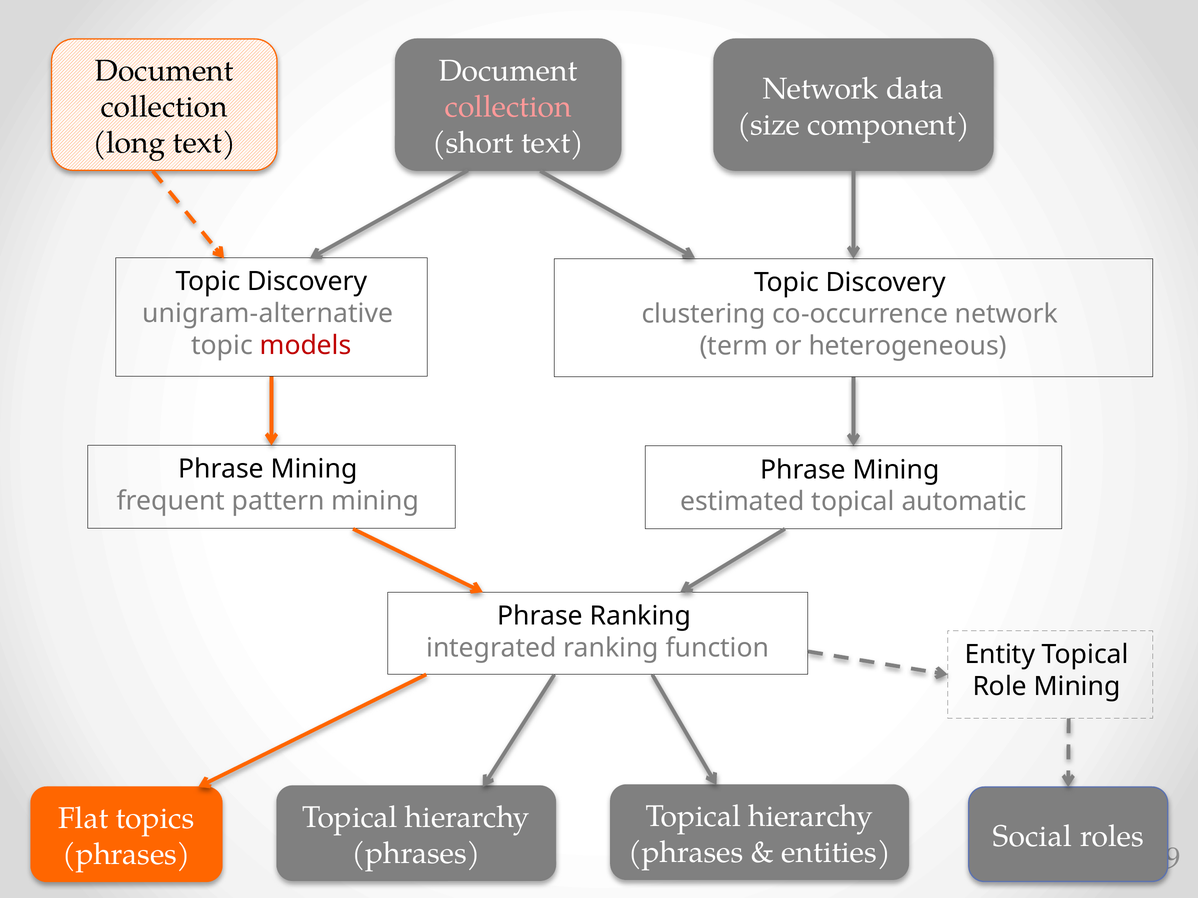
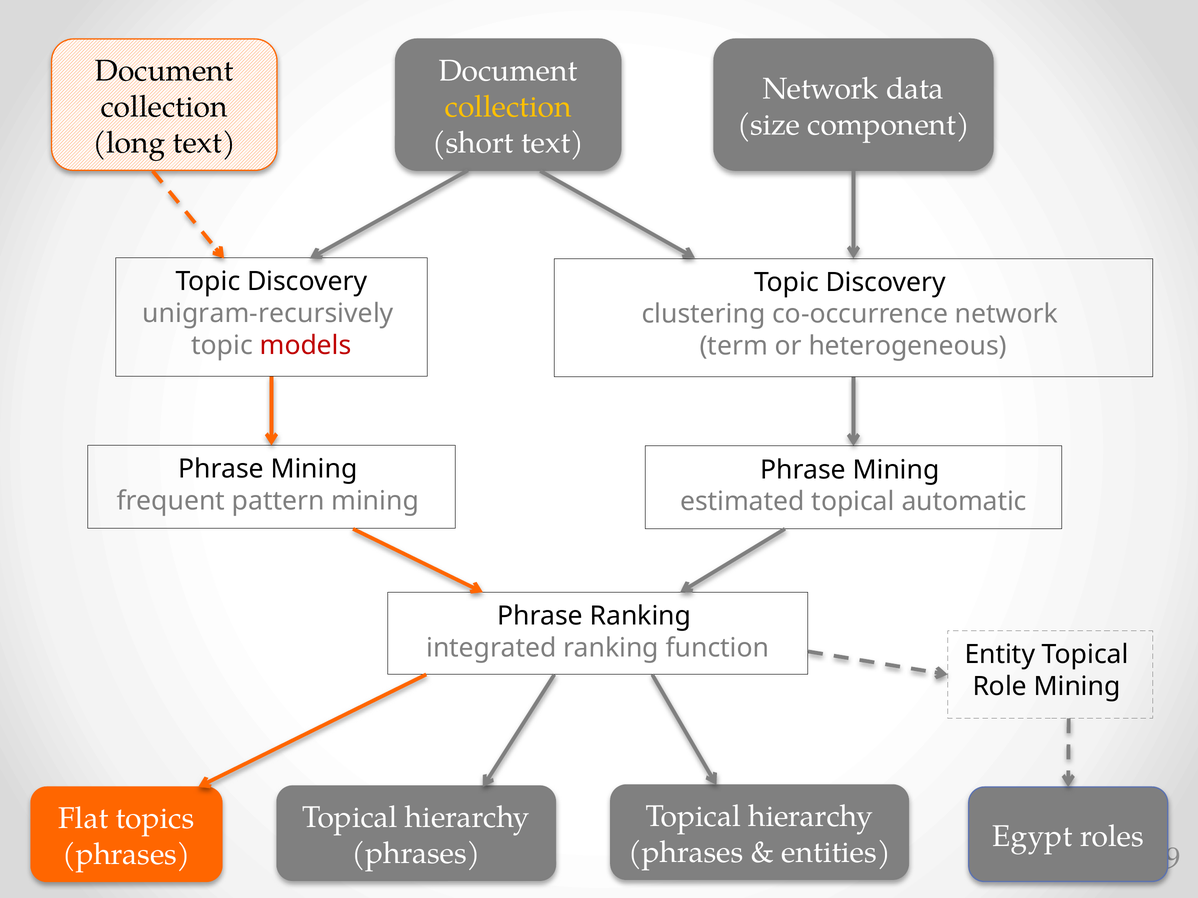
collection at (508, 107) colour: pink -> yellow
unigram-alternative: unigram-alternative -> unigram-recursively
Social: Social -> Egypt
